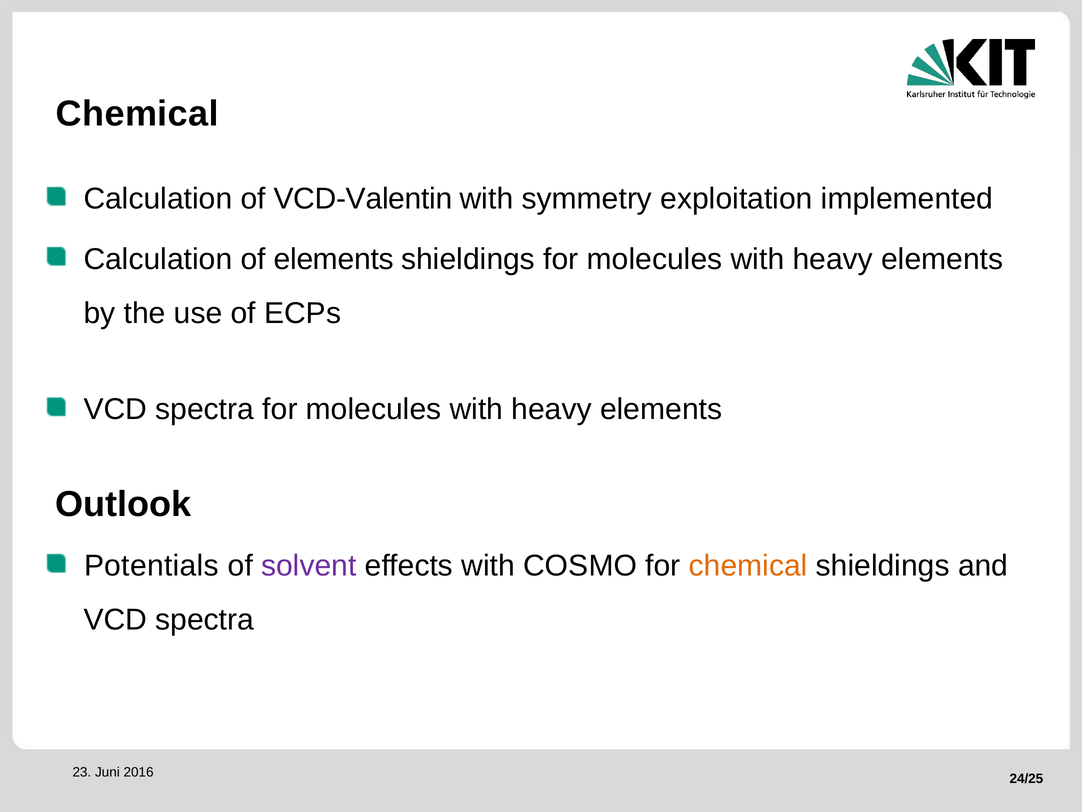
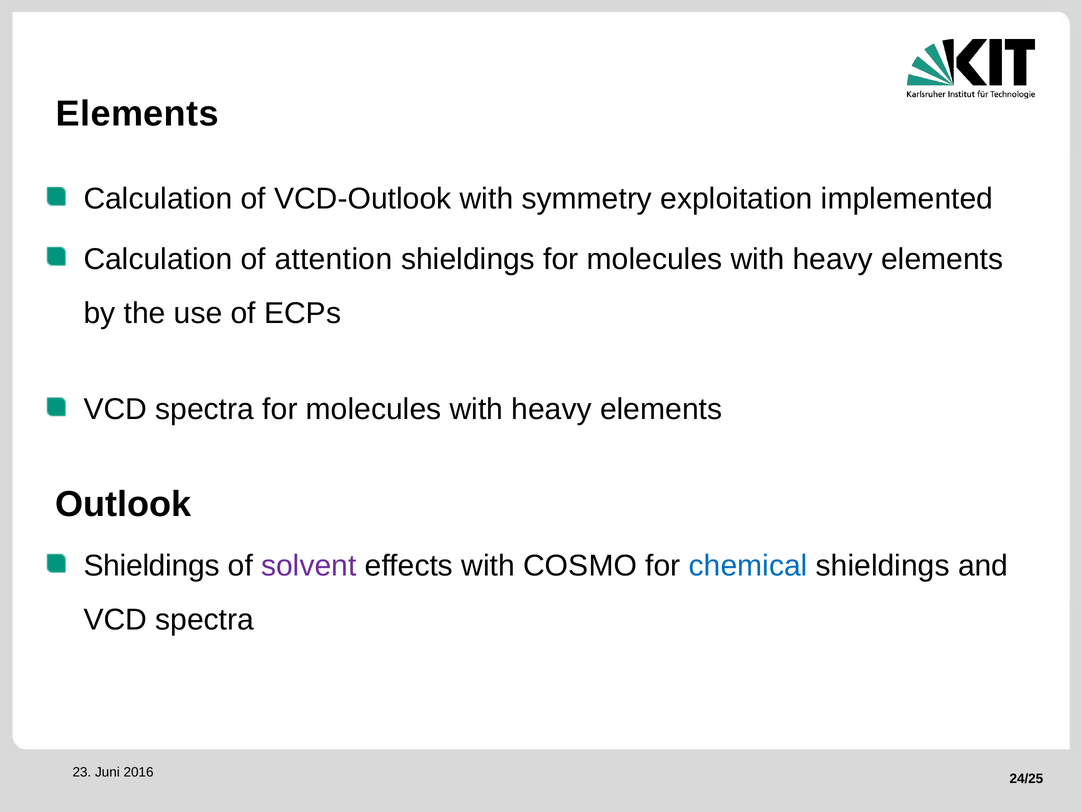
Chemical at (137, 114): Chemical -> Elements
VCD-Valentin: VCD-Valentin -> VCD-Outlook
of elements: elements -> attention
Potentials at (151, 565): Potentials -> Shieldings
chemical at (748, 565) colour: orange -> blue
